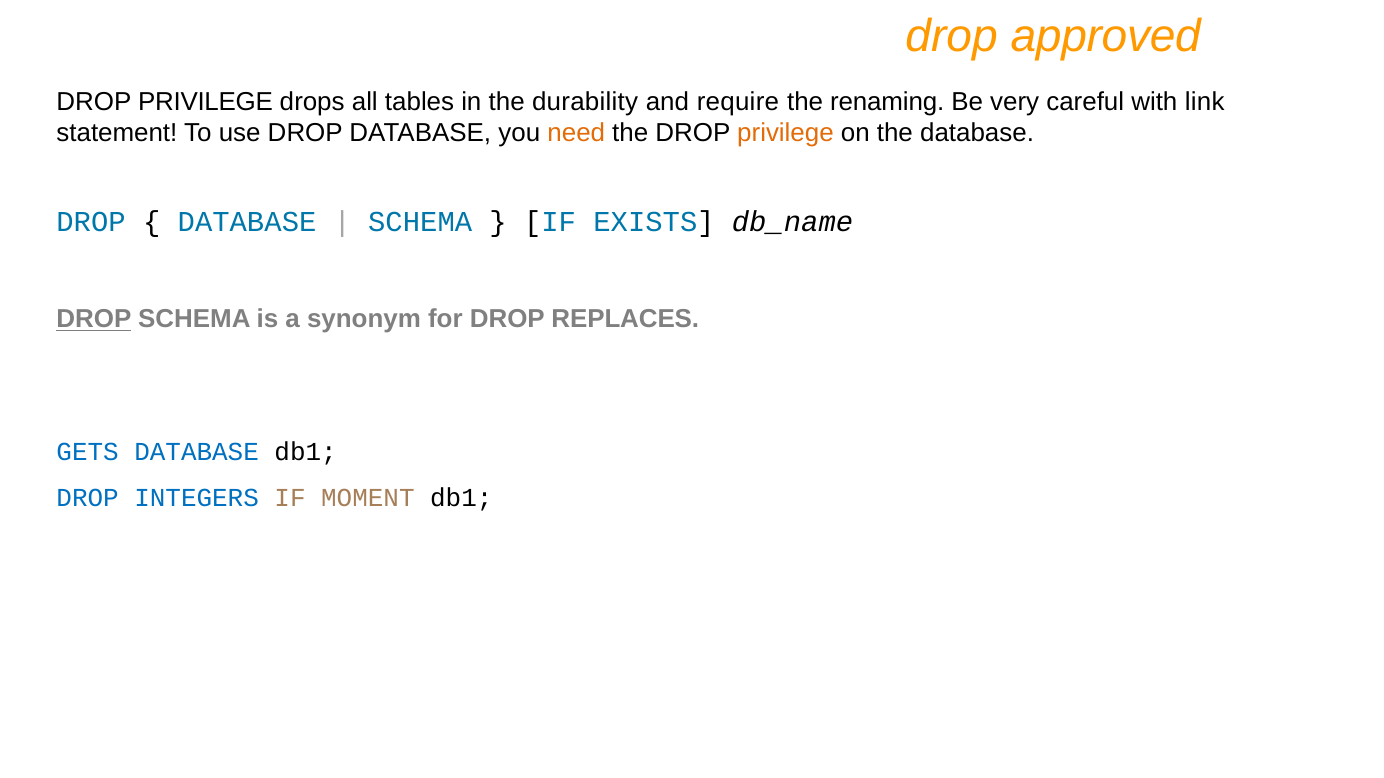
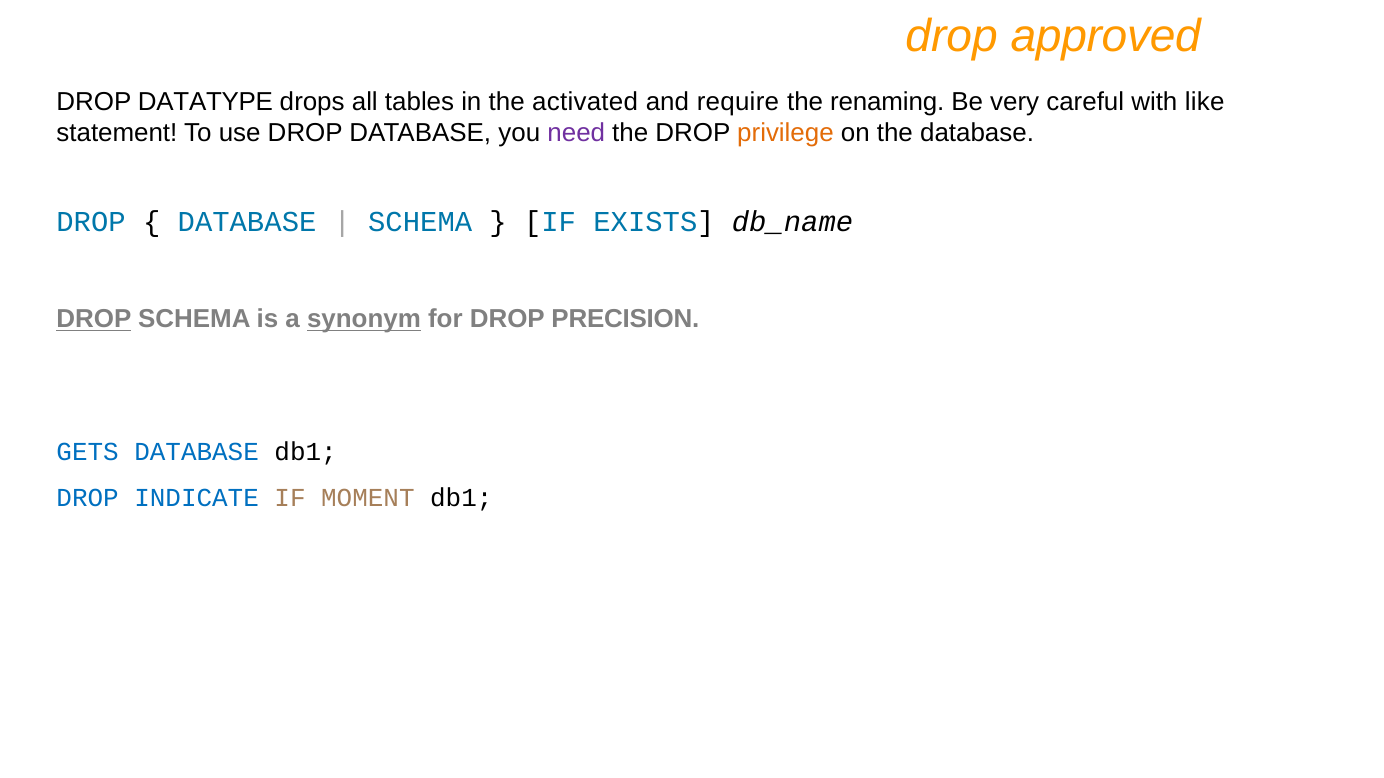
PRIVILEGE at (205, 102): PRIVILEGE -> DATATYPE
durability: durability -> activated
link: link -> like
need colour: orange -> purple
synonym underline: none -> present
REPLACES: REPLACES -> PRECISION
INTEGERS: INTEGERS -> INDICATE
